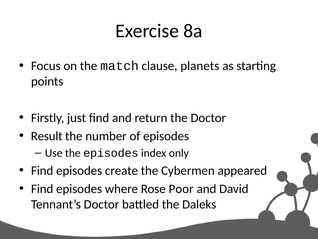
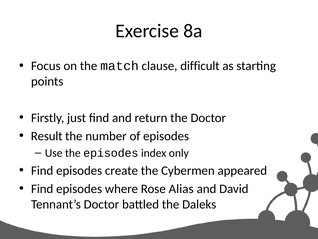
planets: planets -> difficult
Poor: Poor -> Alias
